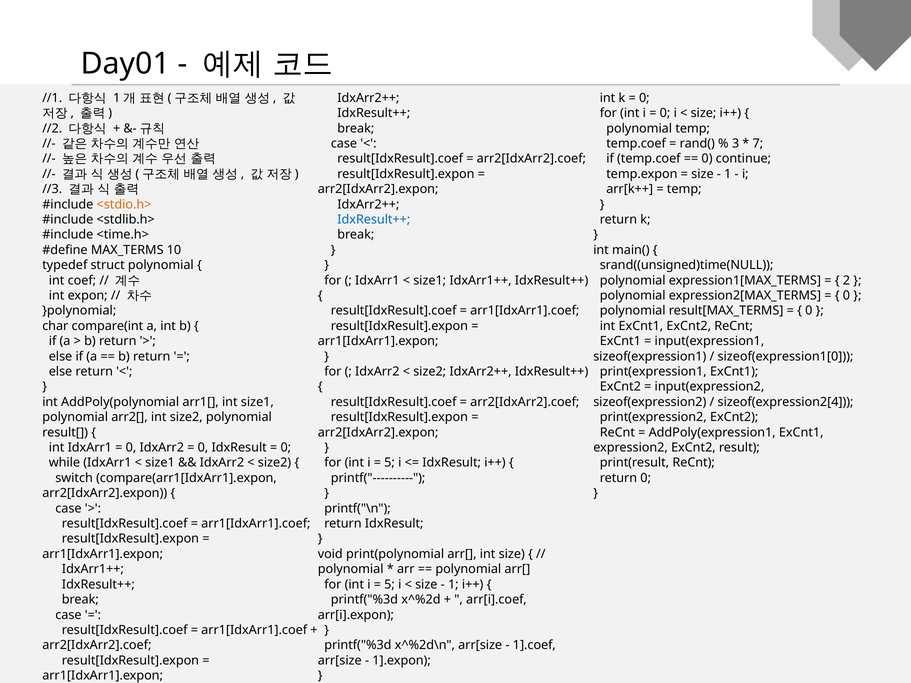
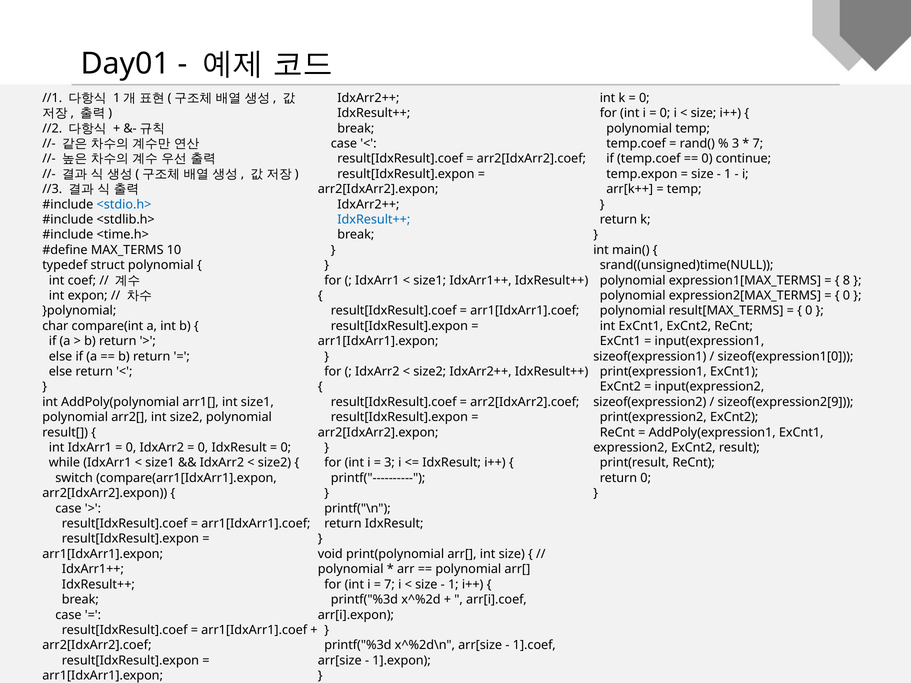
<stdio.h> colour: orange -> blue
2: 2 -> 8
sizeof(expression2[4: sizeof(expression2[4 -> sizeof(expression2[9
5 at (390, 463): 5 -> 3
5 at (390, 585): 5 -> 7
